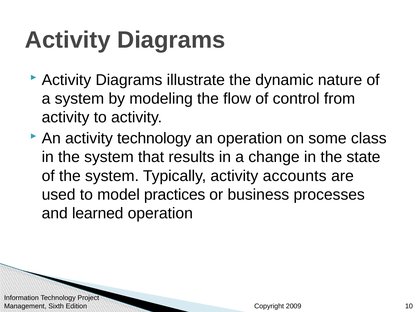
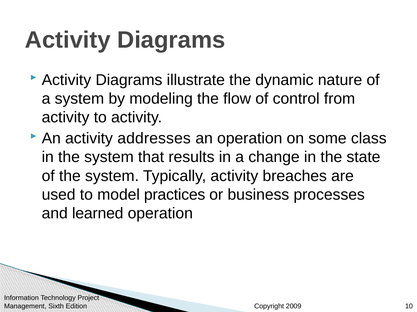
activity technology: technology -> addresses
accounts: accounts -> breaches
